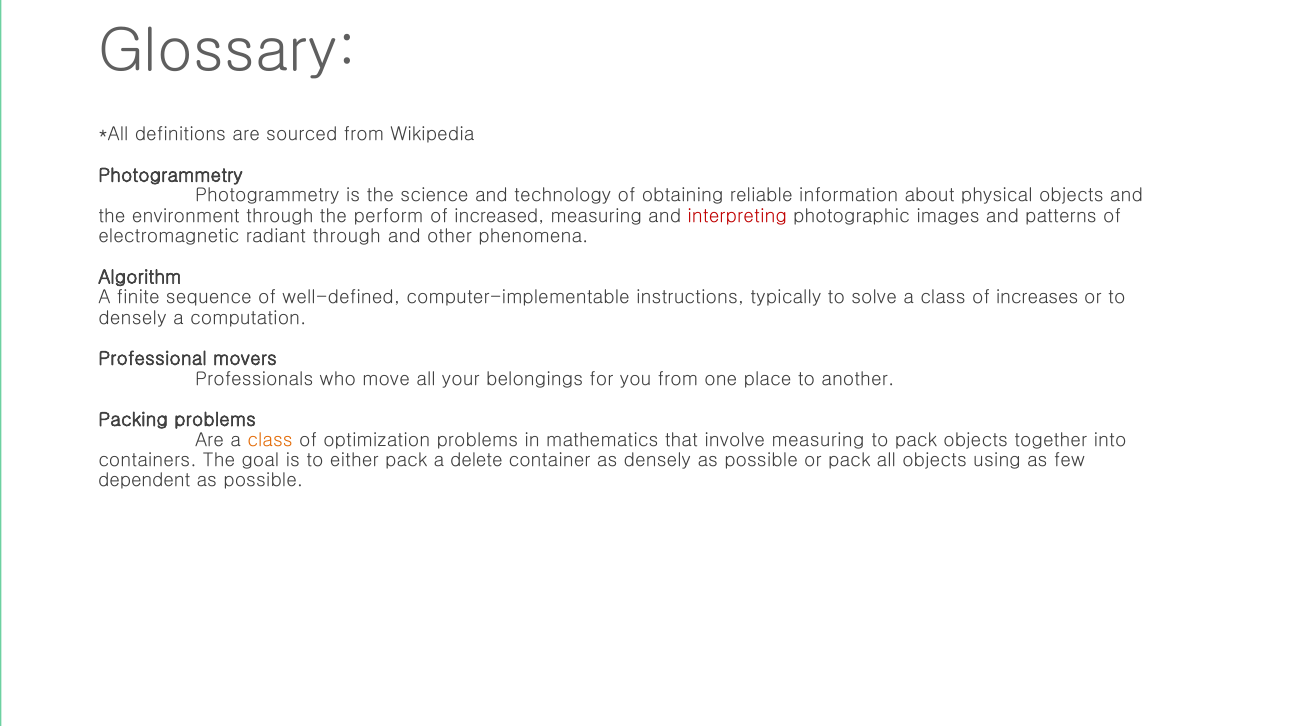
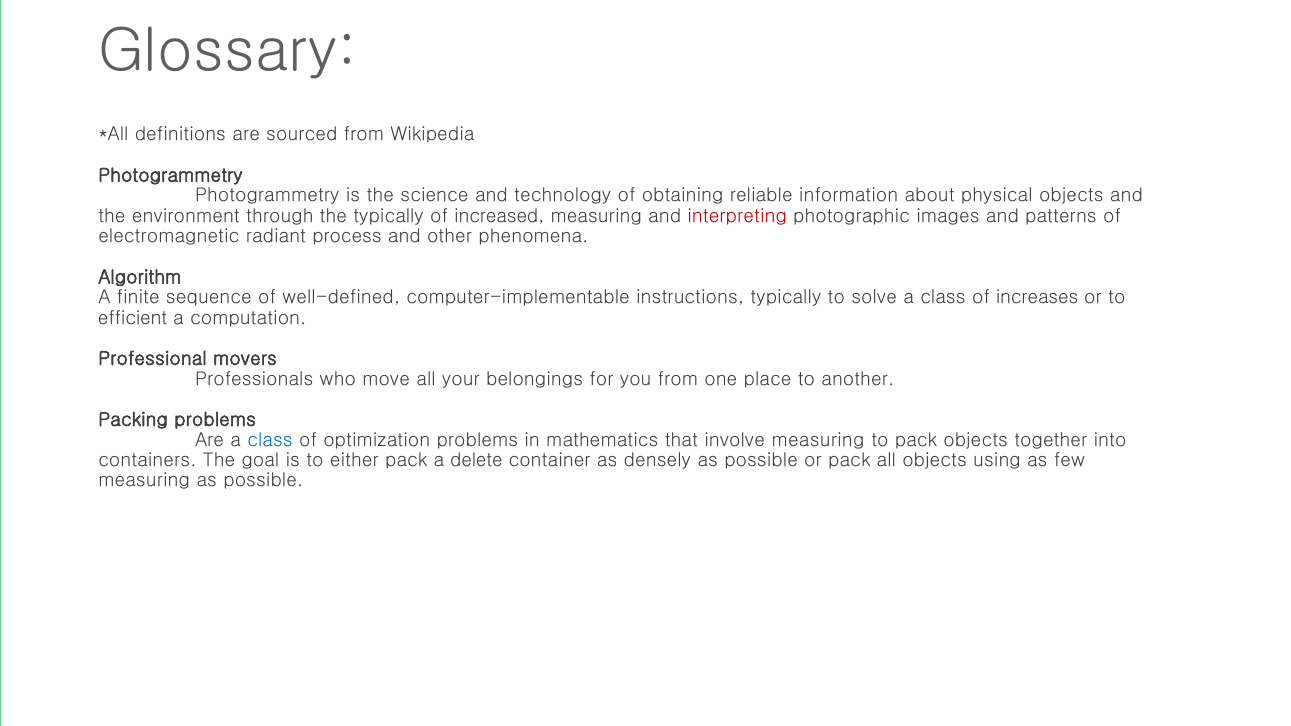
the perform: perform -> typically
radiant through: through -> process
densely at (132, 318): densely -> efficient
class at (270, 440) colour: orange -> blue
dependent at (144, 481): dependent -> measuring
